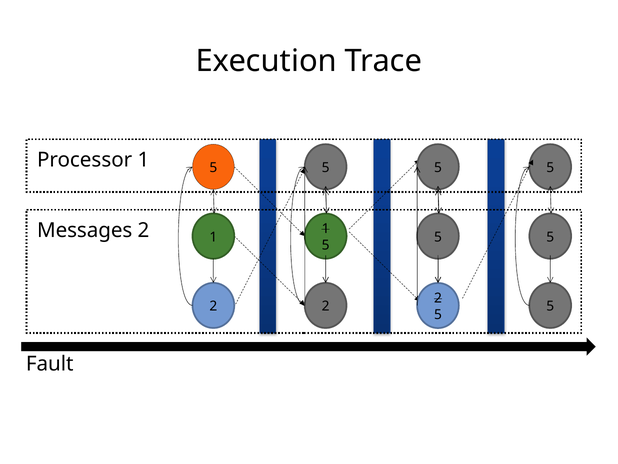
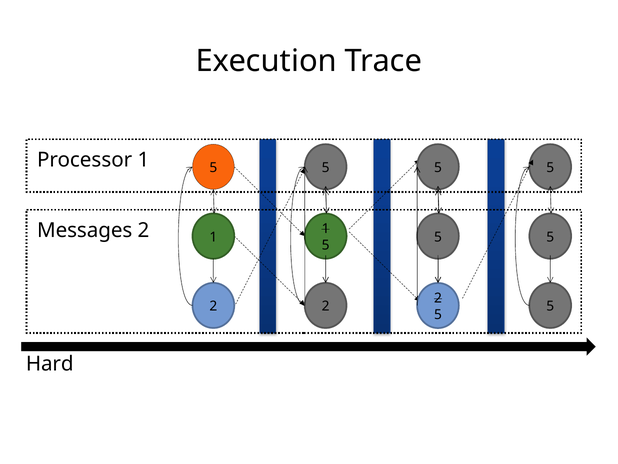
Fault: Fault -> Hard
